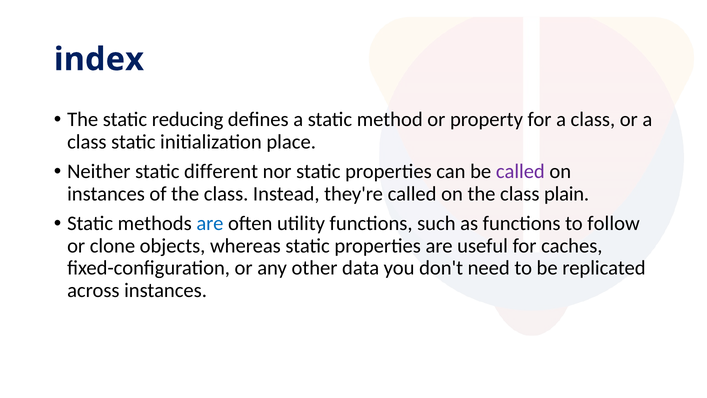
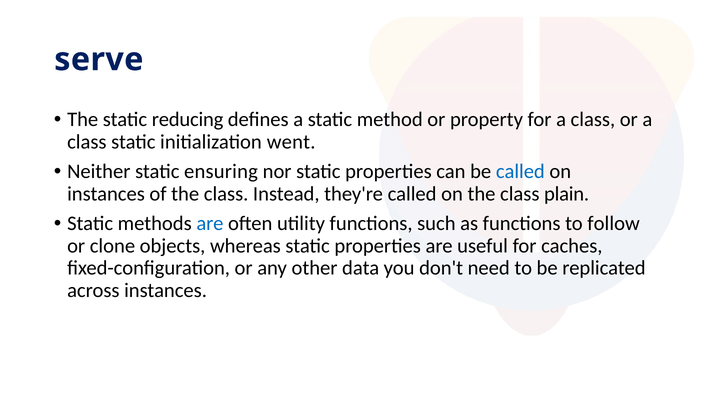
index: index -> serve
place: place -> went
different: different -> ensuring
called at (520, 171) colour: purple -> blue
